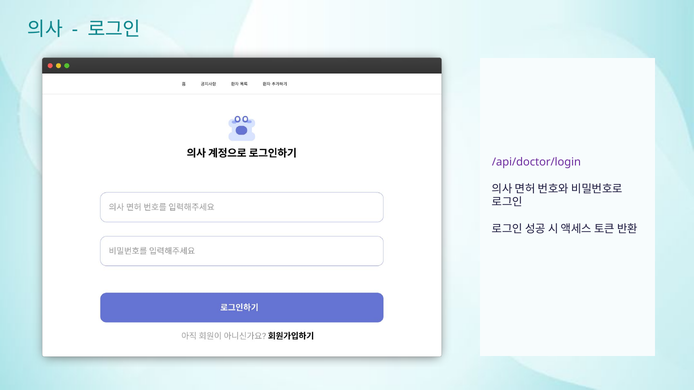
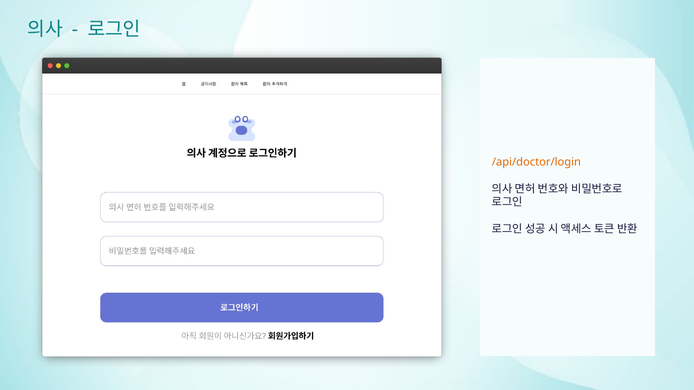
/api/doctor/login colour: purple -> orange
